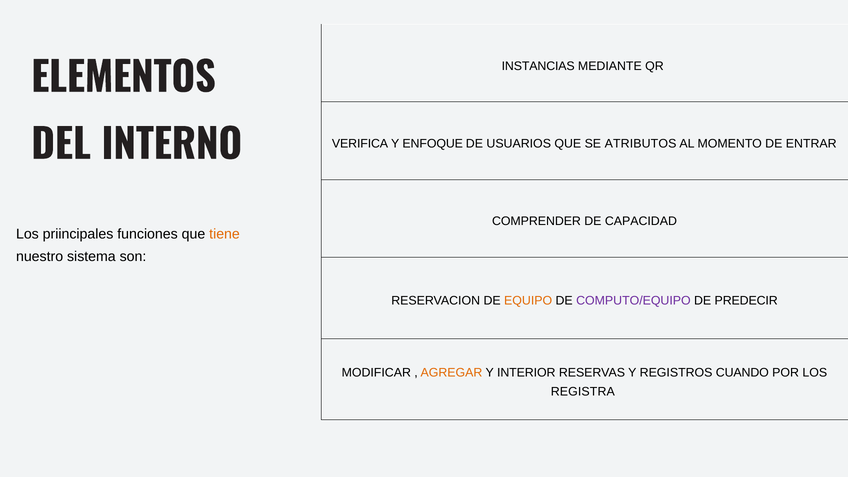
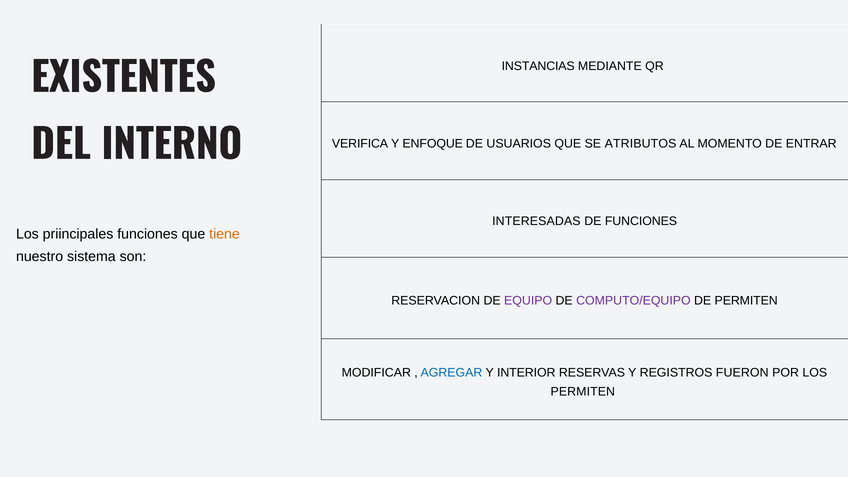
ELEMENTOS: ELEMENTOS -> EXISTENTES
COMPRENDER: COMPRENDER -> INTERESADAS
DE CAPACIDAD: CAPACIDAD -> FUNCIONES
EQUIPO colour: orange -> purple
DE PREDECIR: PREDECIR -> PERMITEN
AGREGAR colour: orange -> blue
CUANDO: CUANDO -> FUERON
REGISTRA at (583, 392): REGISTRA -> PERMITEN
